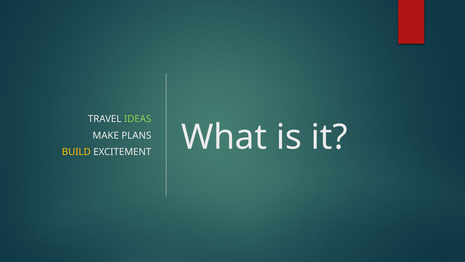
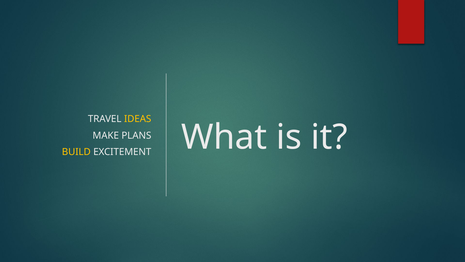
IDEAS colour: light green -> yellow
